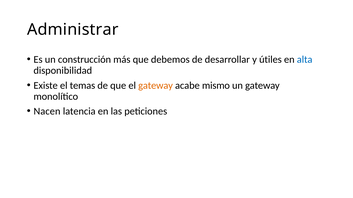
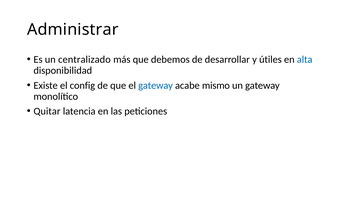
construcción: construcción -> centralizado
temas: temas -> config
gateway at (156, 86) colour: orange -> blue
Nacen: Nacen -> Quitar
